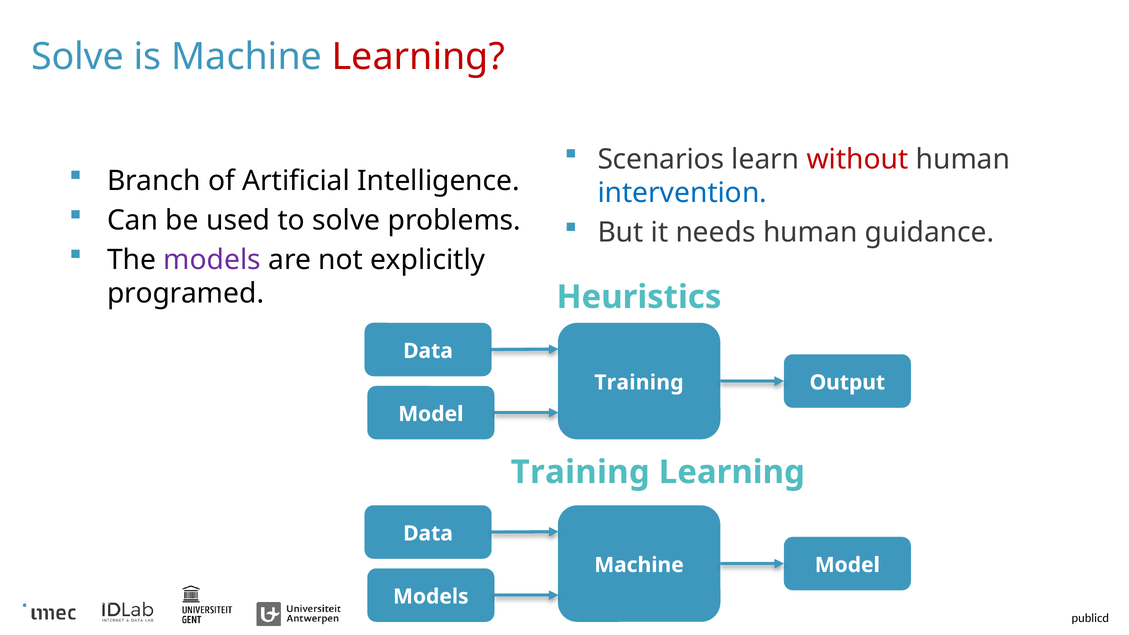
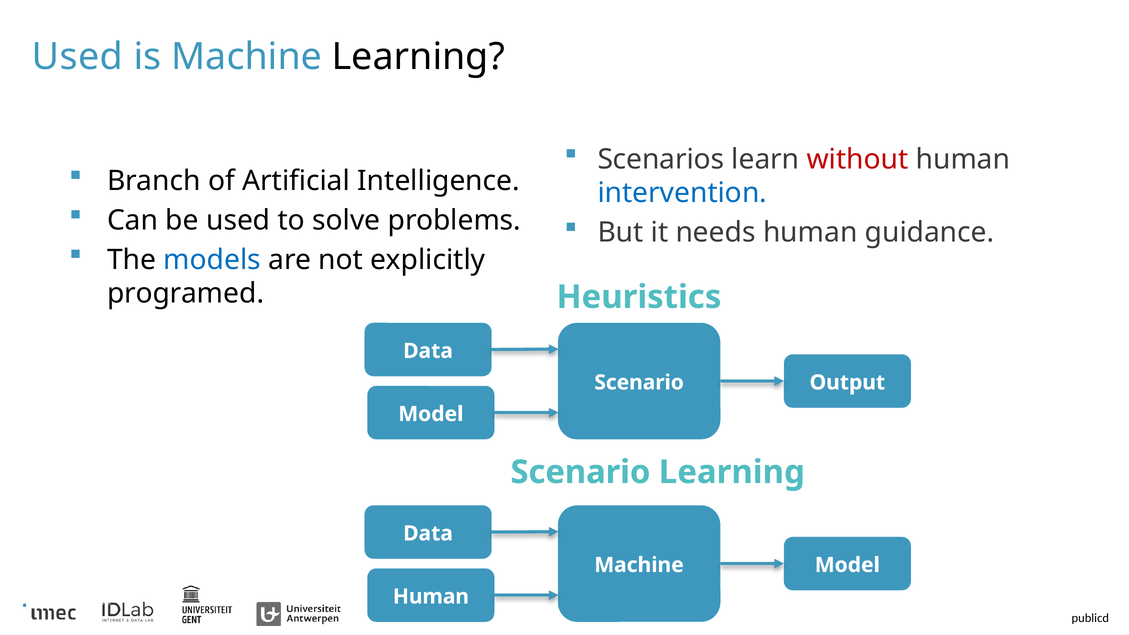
Solve at (78, 57): Solve -> Used
Learning at (418, 57) colour: red -> black
models at (212, 260) colour: purple -> blue
Training at (639, 383): Training -> Scenario
Training at (580, 472): Training -> Scenario
Models at (431, 597): Models -> Human
